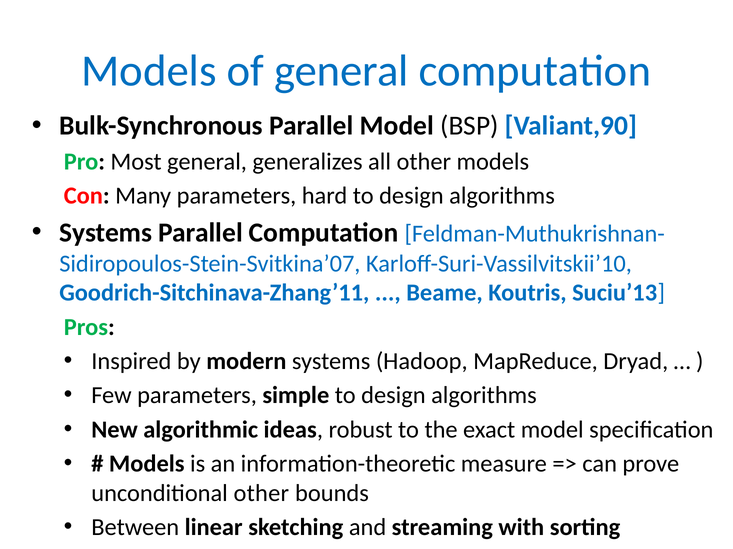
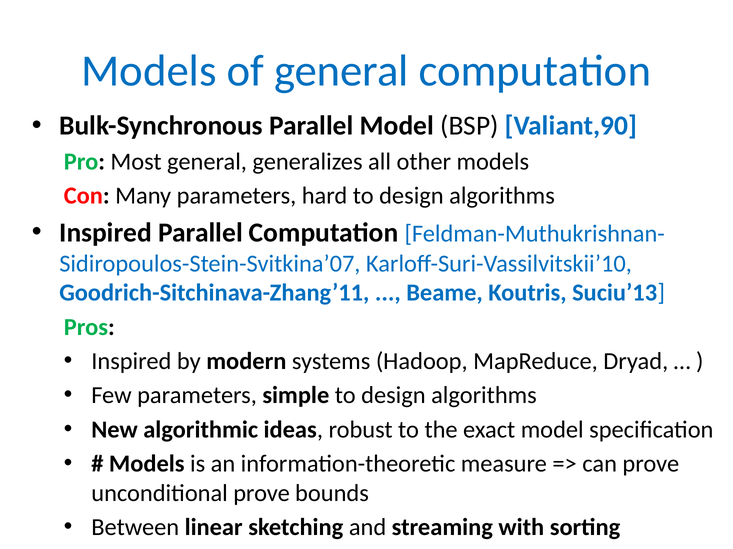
Systems at (106, 233): Systems -> Inspired
unconditional other: other -> prove
